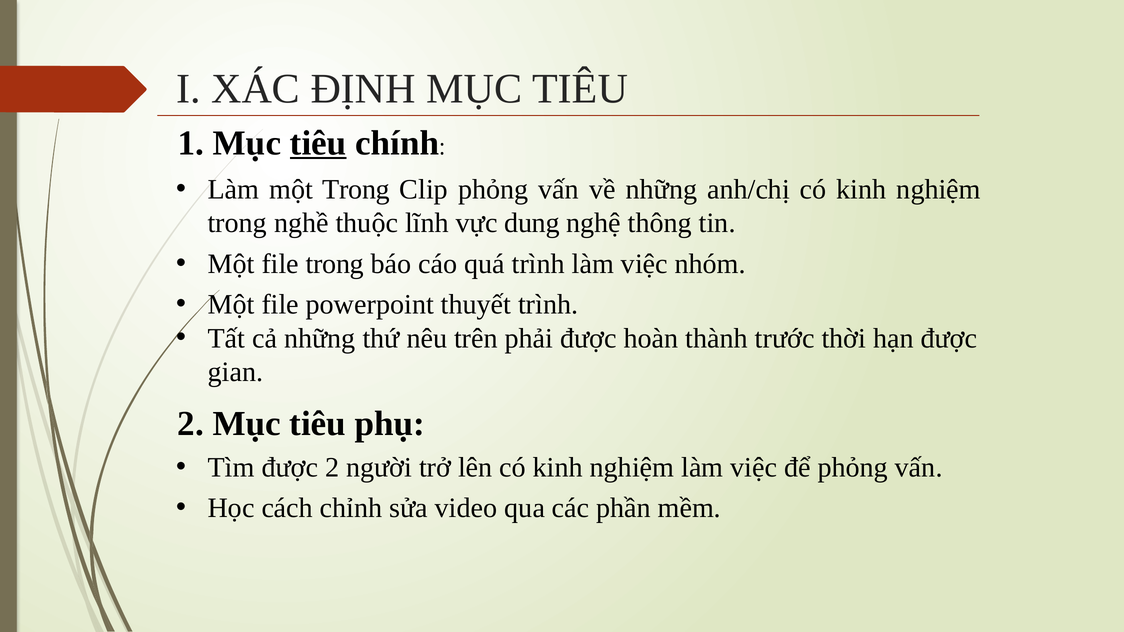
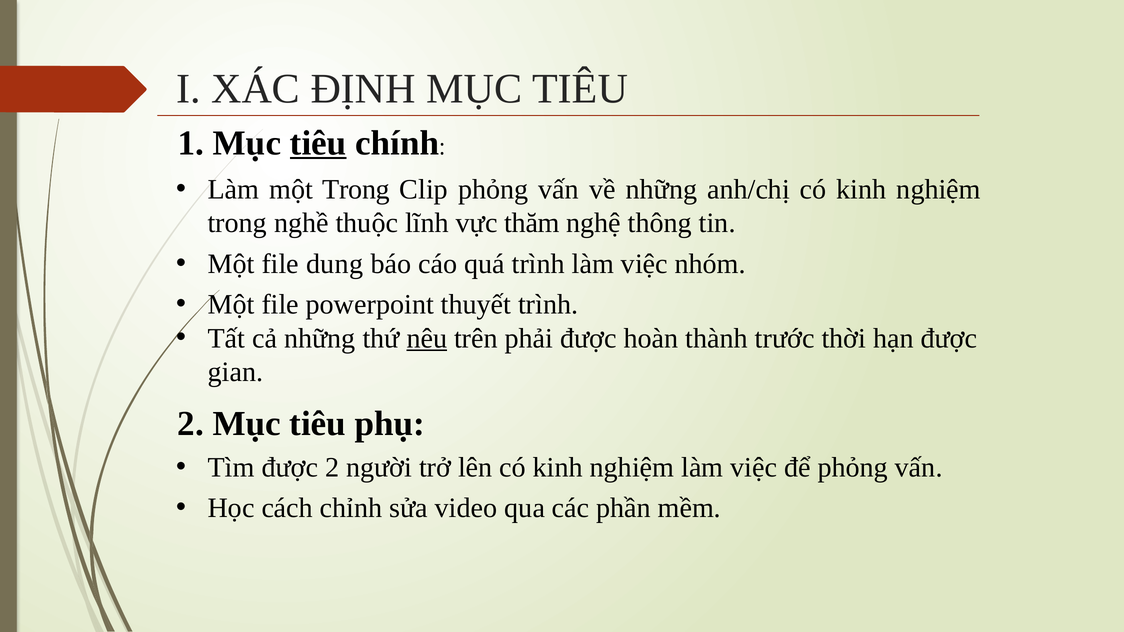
dung: dung -> thăm
file trong: trong -> dung
nêu underline: none -> present
